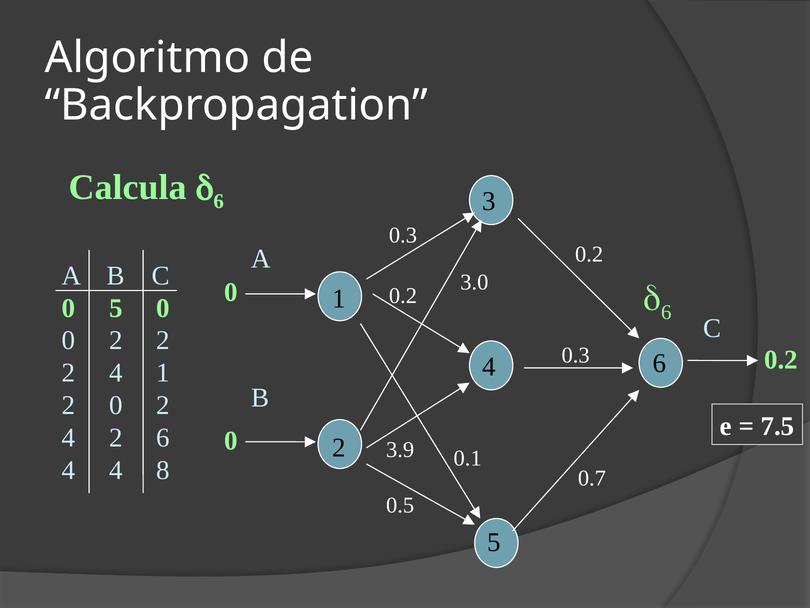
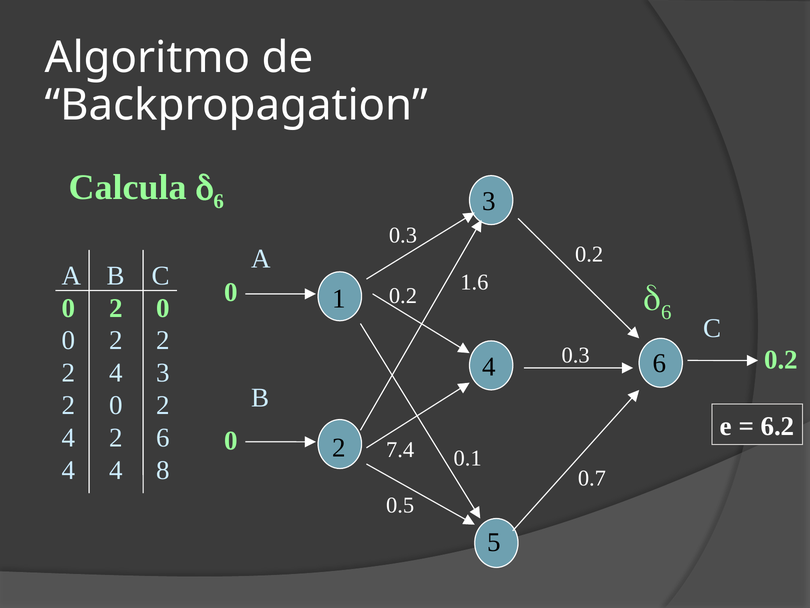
3.0: 3.0 -> 1.6
5 at (116, 308): 5 -> 2
4 1: 1 -> 3
7.5: 7.5 -> 6.2
3.9: 3.9 -> 7.4
